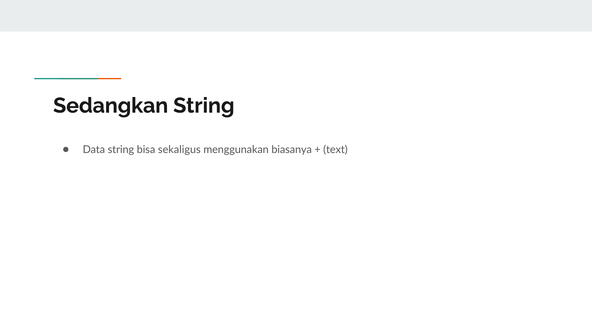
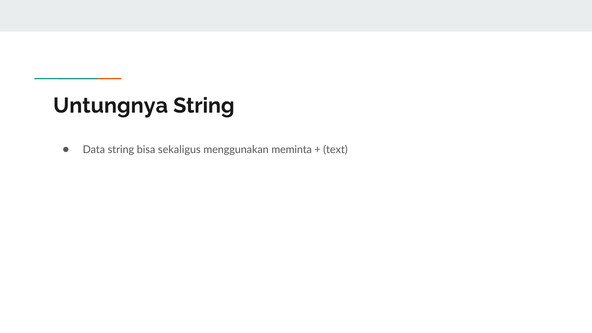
Sedangkan: Sedangkan -> Untungnya
biasanya: biasanya -> meminta
